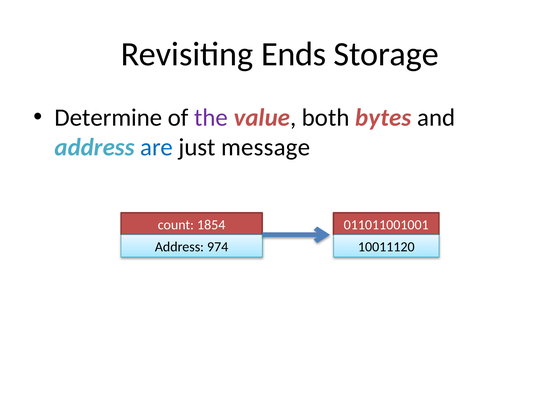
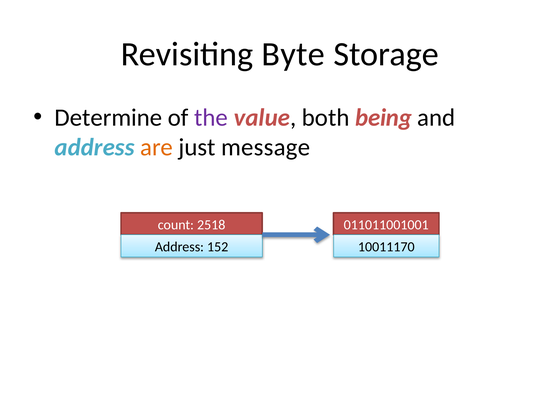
Ends: Ends -> Byte
bytes: bytes -> being
are colour: blue -> orange
1854: 1854 -> 2518
974: 974 -> 152
10011120: 10011120 -> 10011170
